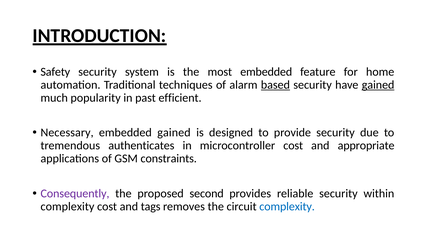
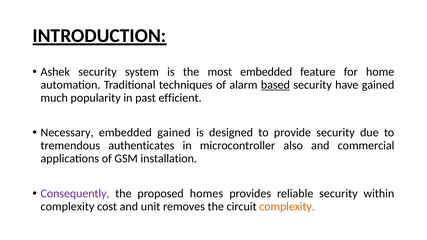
Safety: Safety -> Ashek
gained at (378, 85) underline: present -> none
microcontroller cost: cost -> also
appropriate: appropriate -> commercial
constraints: constraints -> installation
second: second -> homes
tags: tags -> unit
complexity at (287, 207) colour: blue -> orange
